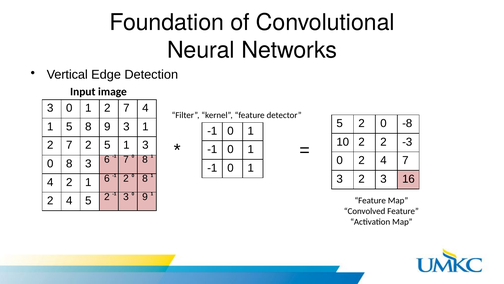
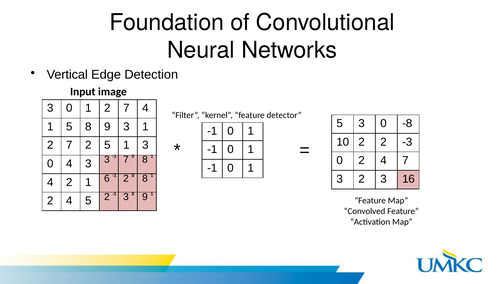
2 at (362, 123): 2 -> 3
8 at (69, 164): 8 -> 4
3 6: 6 -> 3
